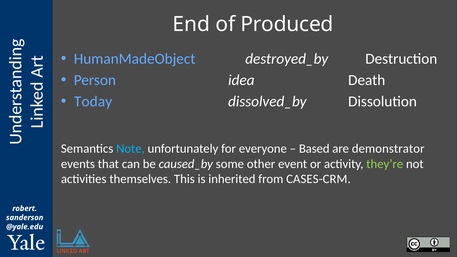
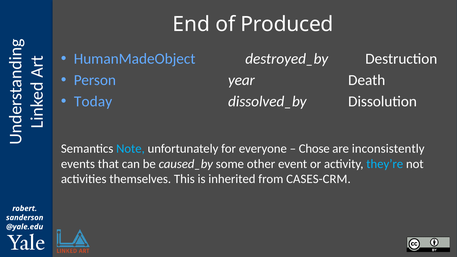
idea: idea -> year
Based: Based -> Chose
demonstrator: demonstrator -> inconsistently
they’re colour: light green -> light blue
